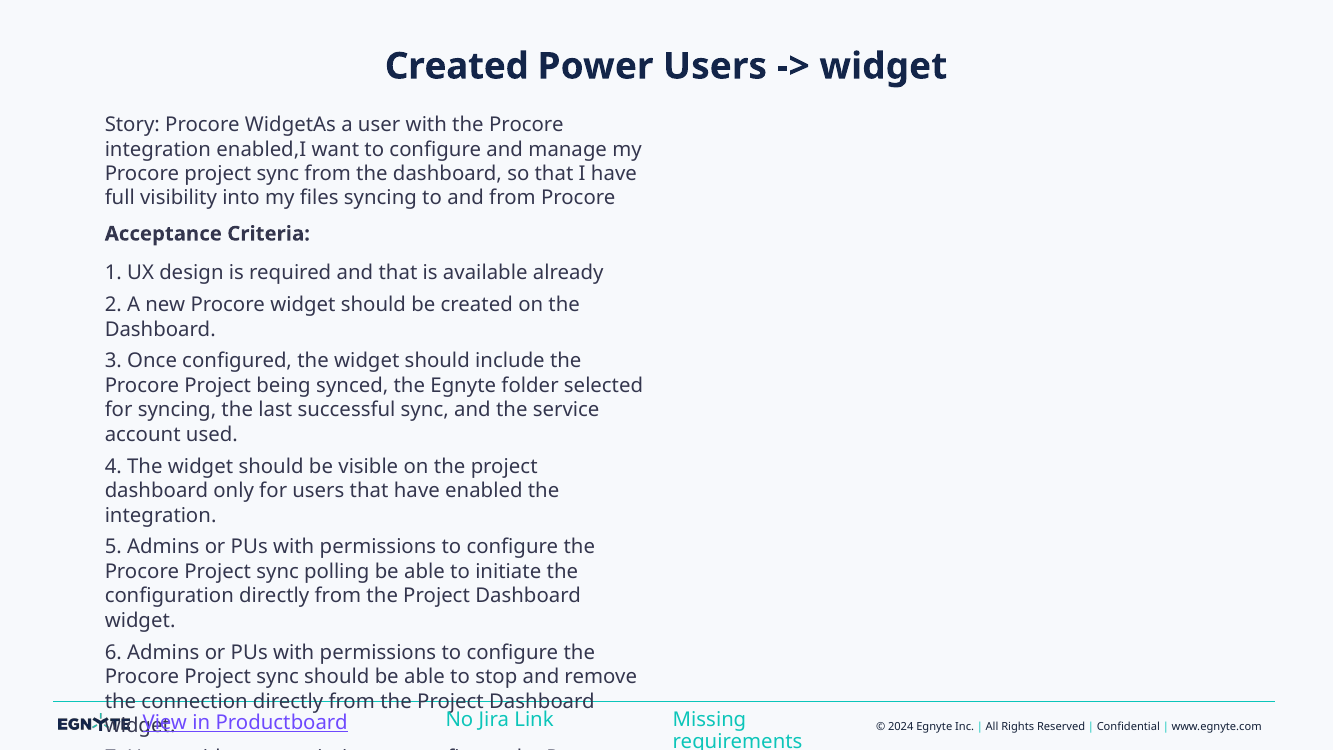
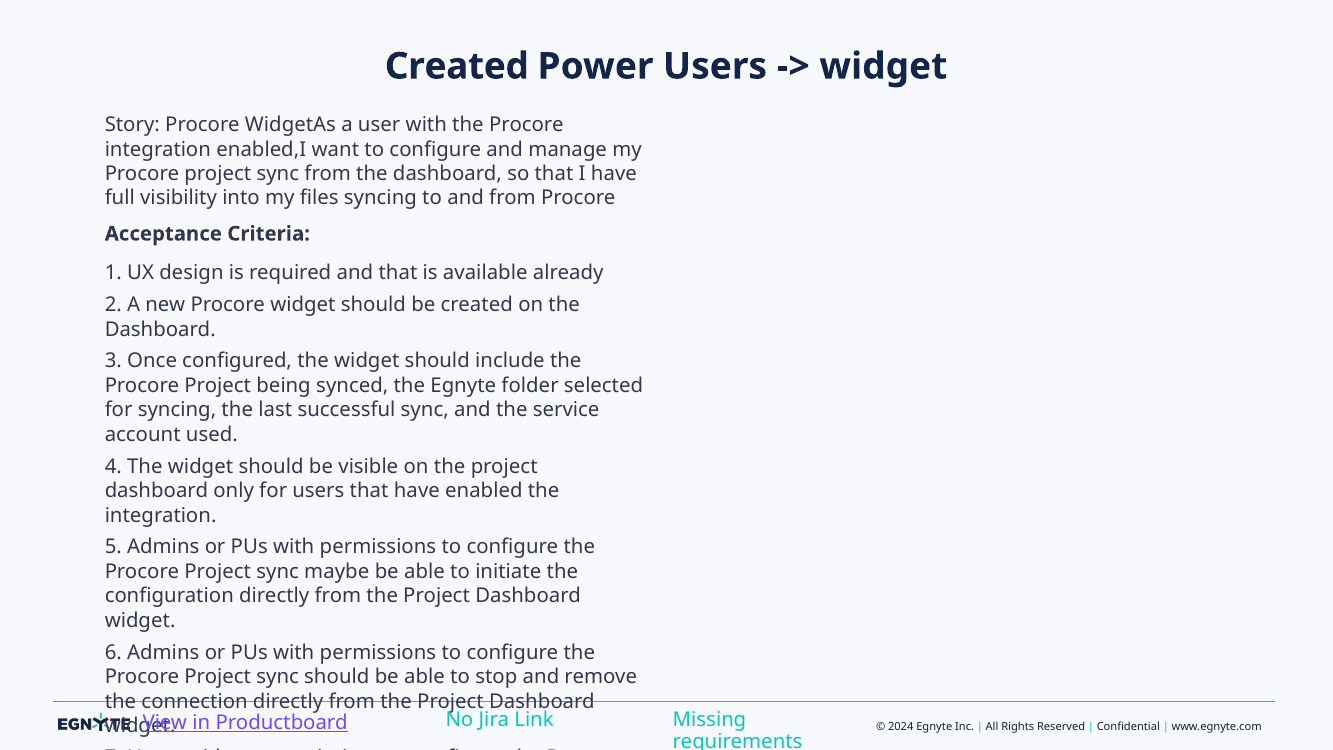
polling: polling -> maybe
